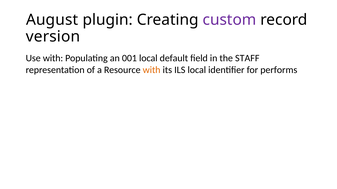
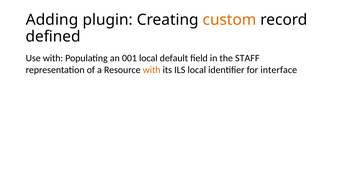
August: August -> Adding
custom colour: purple -> orange
version: version -> defined
performs: performs -> interface
